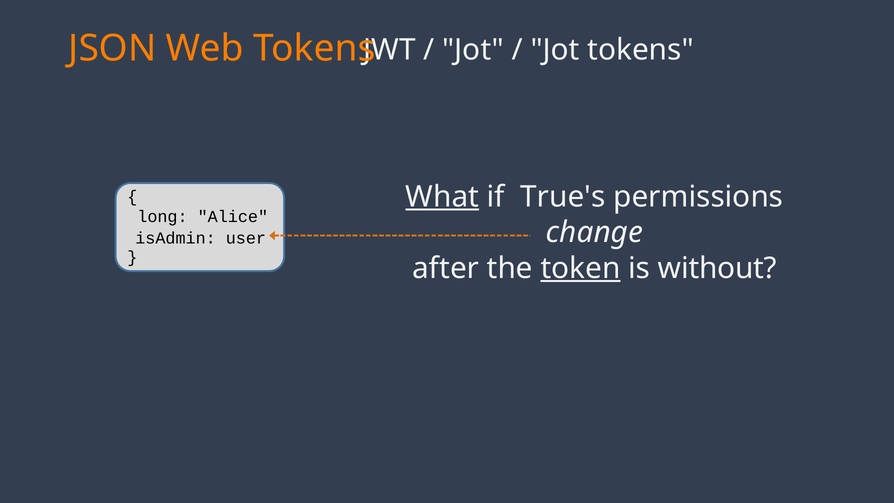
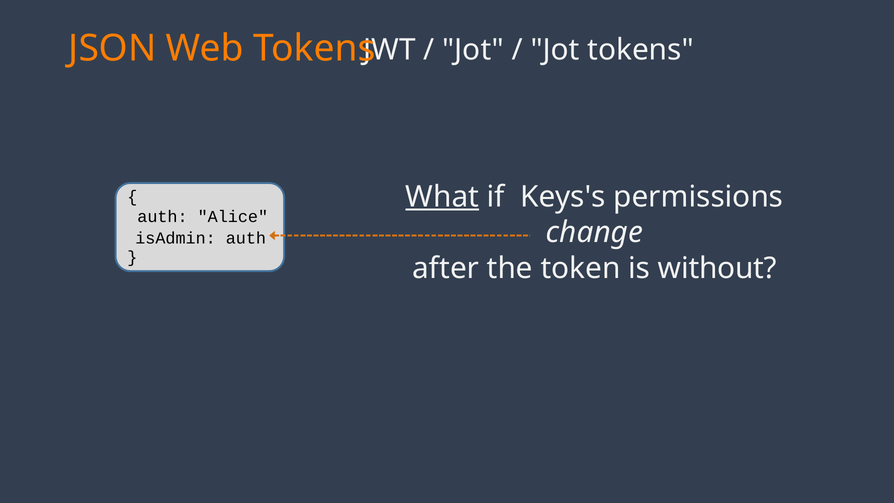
True's: True's -> Keys's
long at (162, 217): long -> auth
isAdmin user: user -> auth
token underline: present -> none
